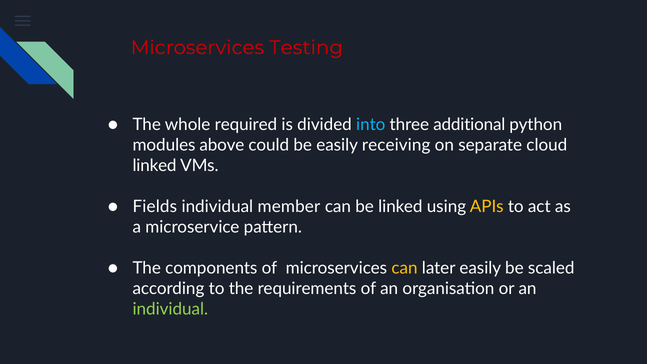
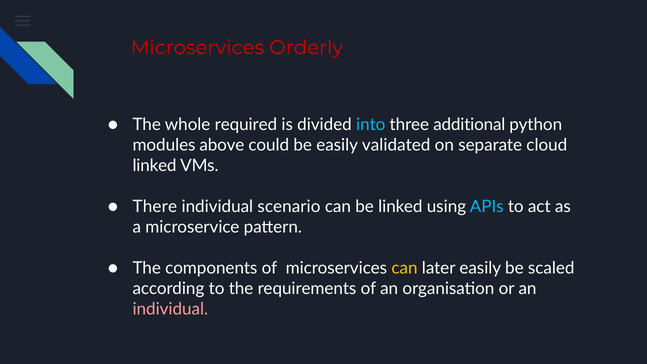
Testing: Testing -> Orderly
receiving: receiving -> validated
Fields: Fields -> There
member: member -> scenario
APIs colour: yellow -> light blue
individual at (170, 309) colour: light green -> pink
